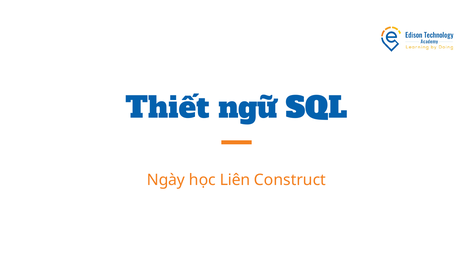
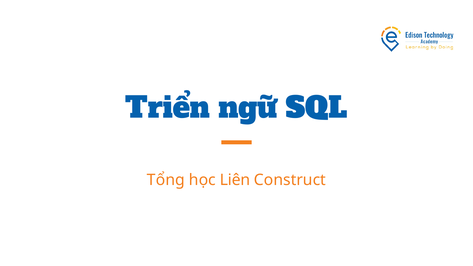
Thiết: Thiết -> Triển
Ngày: Ngày -> Tổng
